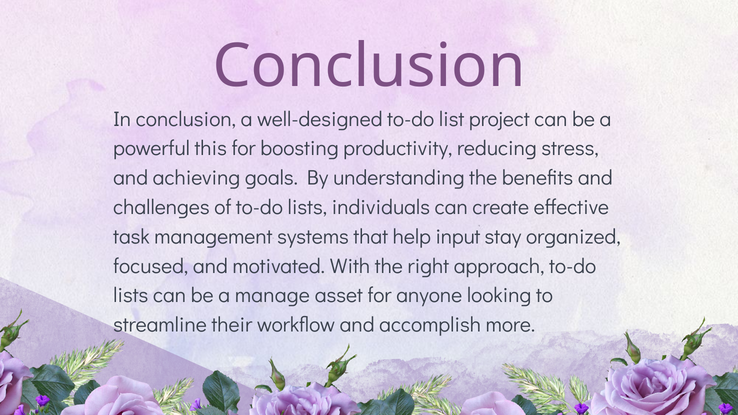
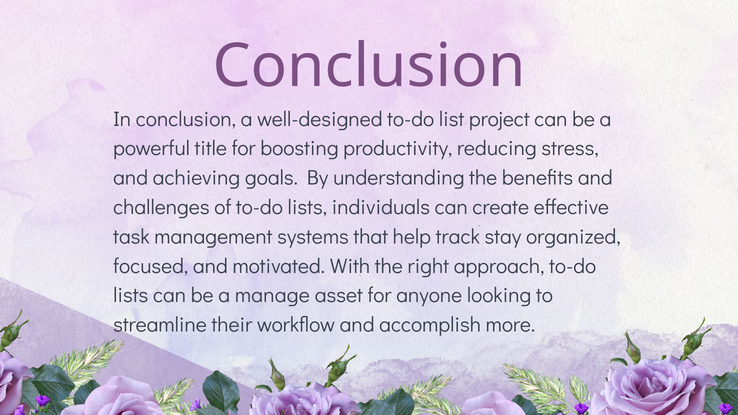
this: this -> title
input: input -> track
